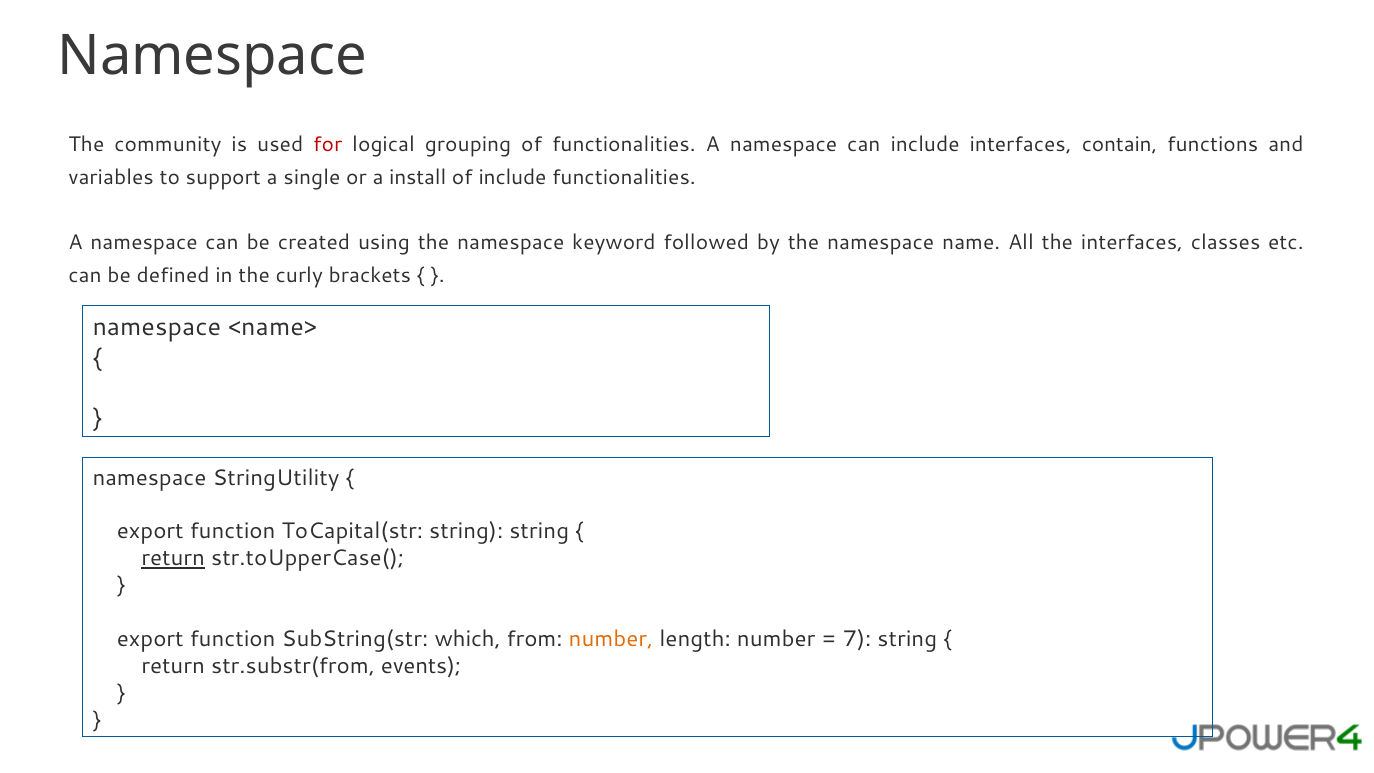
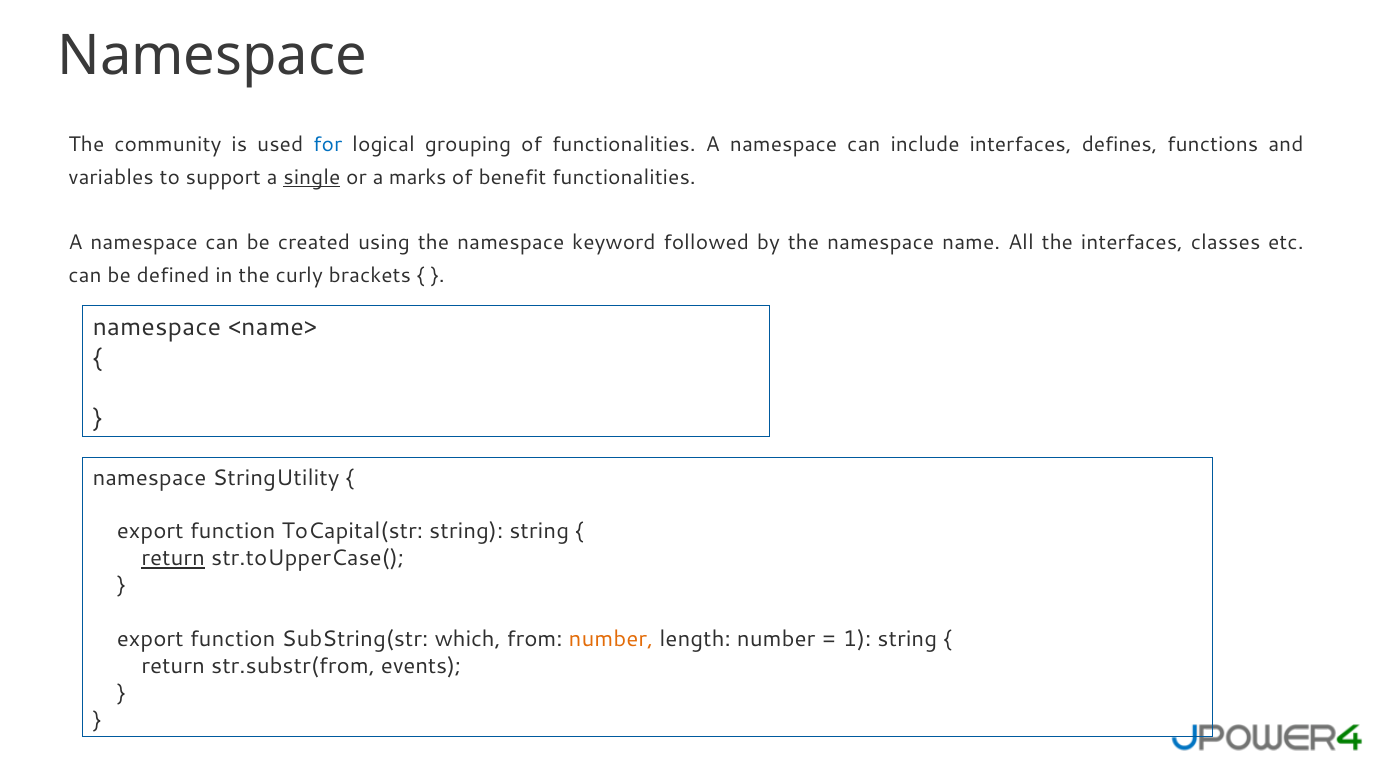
for colour: red -> blue
contain: contain -> defines
single underline: none -> present
install: install -> marks
of include: include -> benefit
7: 7 -> 1
